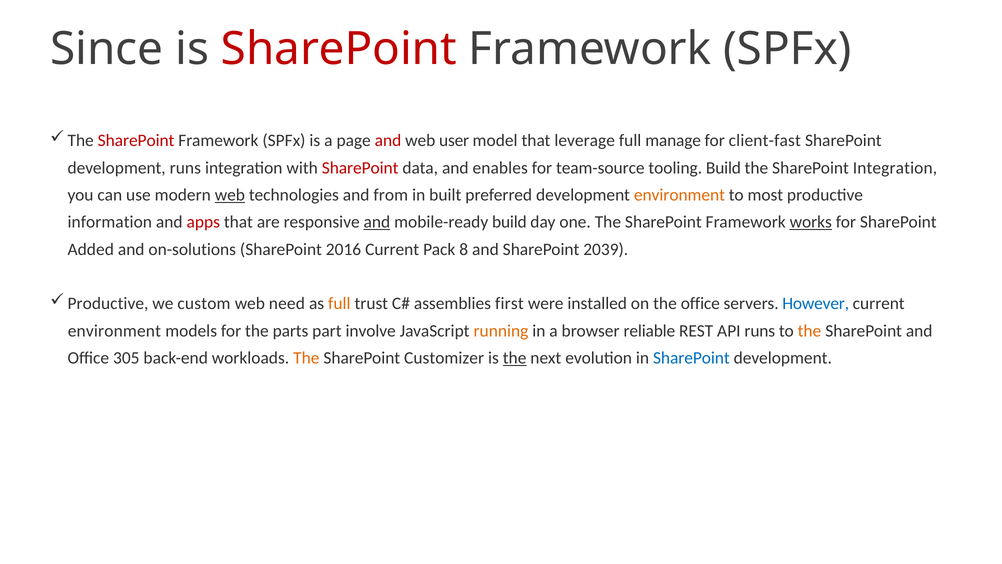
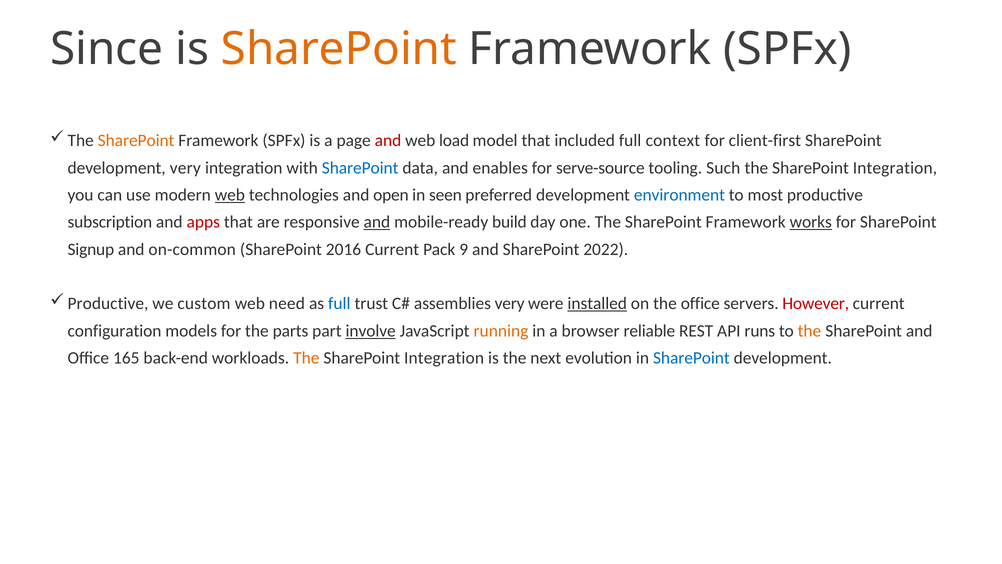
SharePoint at (339, 49) colour: red -> orange
SharePoint at (136, 141) colour: red -> orange
user: user -> load
leverage: leverage -> included
manage: manage -> context
client-fast: client-fast -> client-first
development runs: runs -> very
SharePoint at (360, 168) colour: red -> blue
team-source: team-source -> serve-source
tooling Build: Build -> Such
from: from -> open
built: built -> seen
environment at (679, 195) colour: orange -> blue
information: information -> subscription
Added: Added -> Signup
on-solutions: on-solutions -> on-common
8: 8 -> 9
2039: 2039 -> 2022
full at (339, 303) colour: orange -> blue
assemblies first: first -> very
installed underline: none -> present
However colour: blue -> red
environment at (114, 331): environment -> configuration
involve underline: none -> present
305: 305 -> 165
Customizer at (444, 358): Customizer -> Integration
the at (515, 358) underline: present -> none
